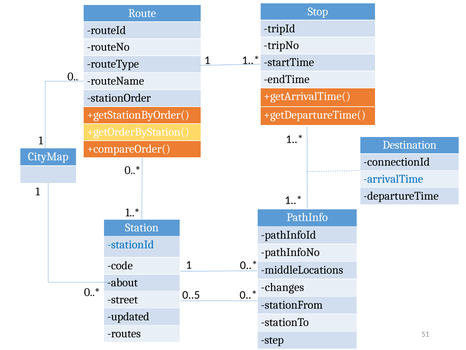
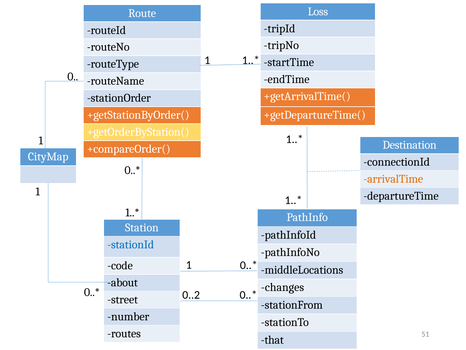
Stop: Stop -> Loss
arrivalTime colour: blue -> orange
0..5: 0..5 -> 0..2
updated: updated -> number
step: step -> that
